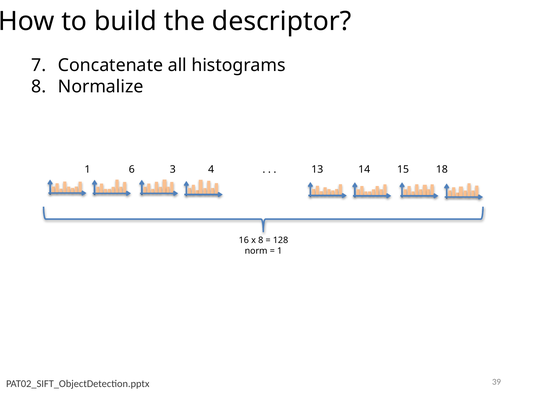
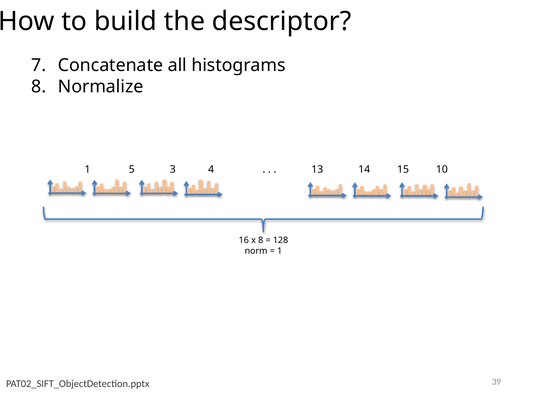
6: 6 -> 5
18: 18 -> 10
